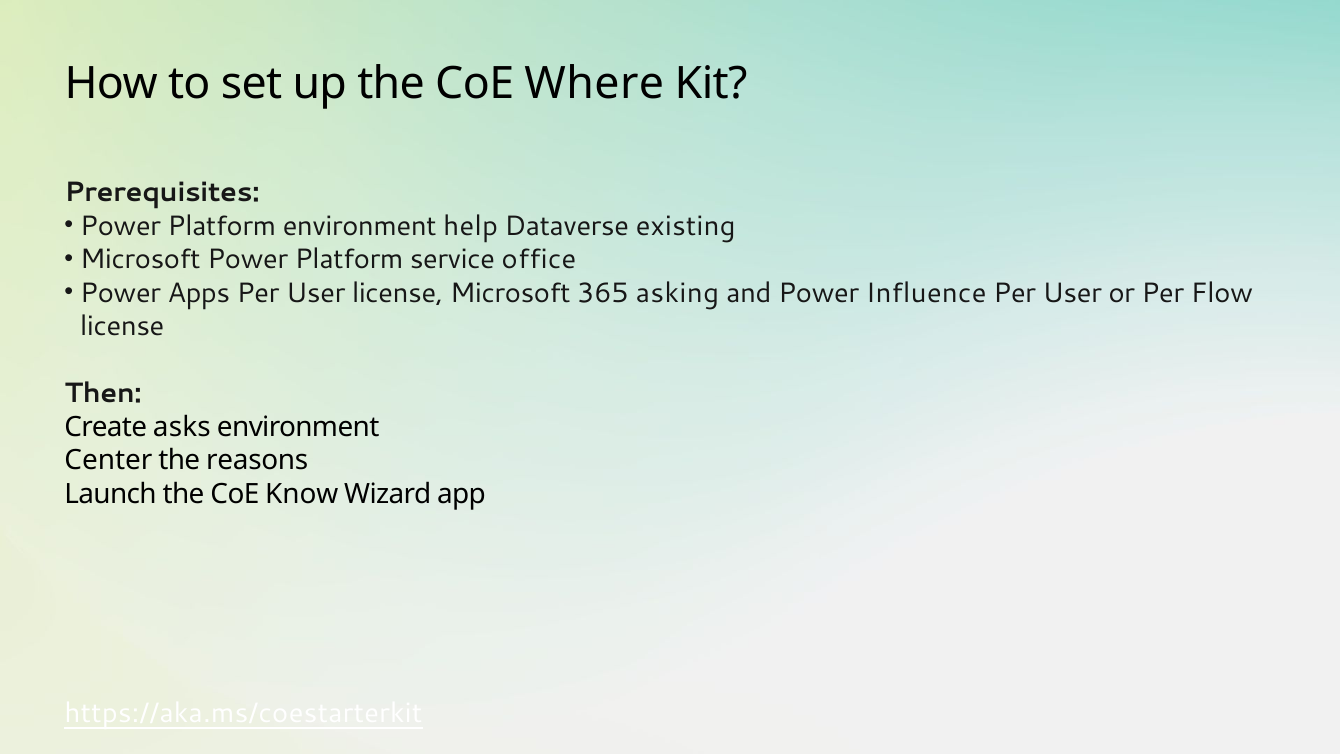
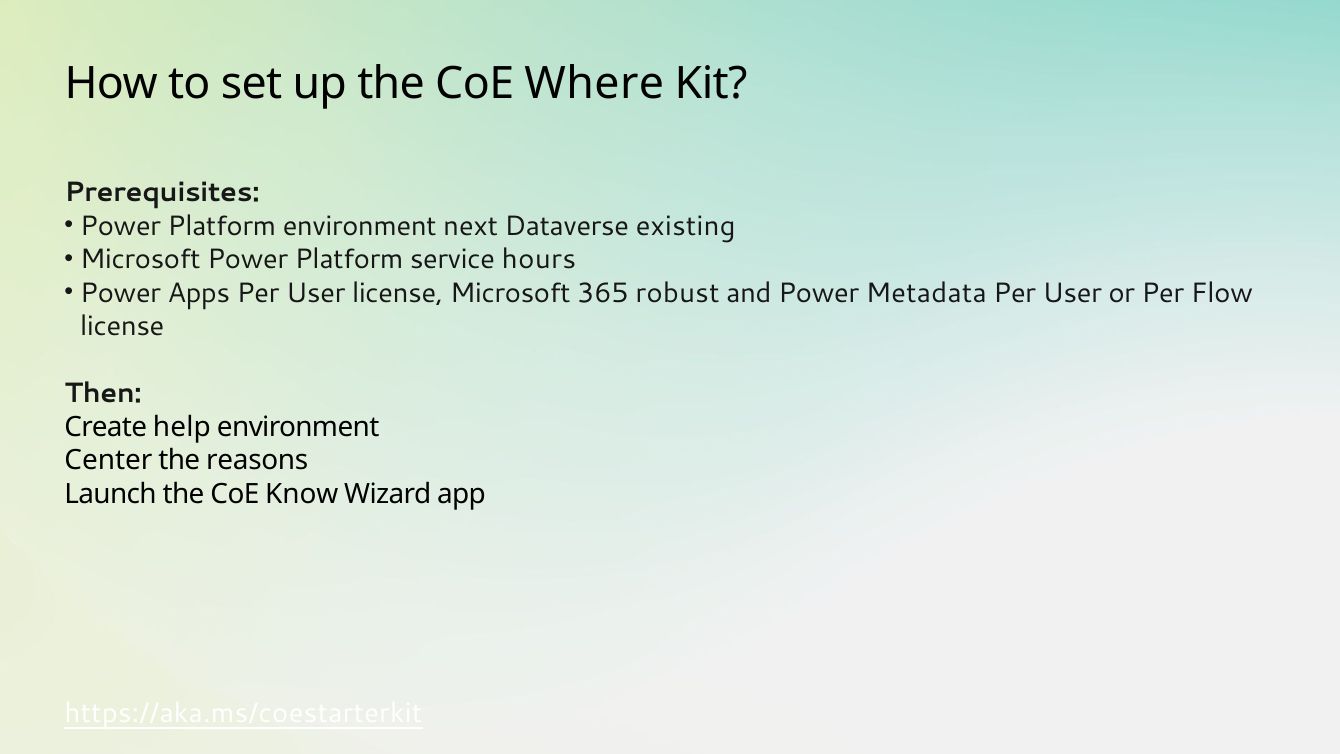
help: help -> next
office: office -> hours
asking: asking -> robust
Influence: Influence -> Metadata
asks: asks -> help
